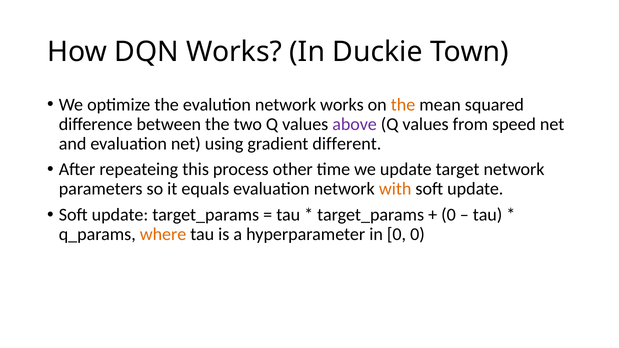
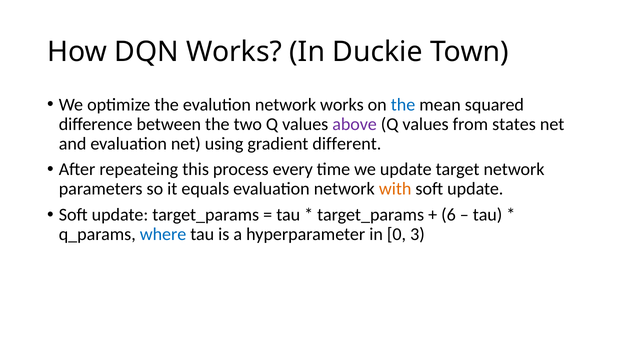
the at (403, 105) colour: orange -> blue
speed: speed -> states
other: other -> every
0 at (448, 215): 0 -> 6
where colour: orange -> blue
0 0: 0 -> 3
